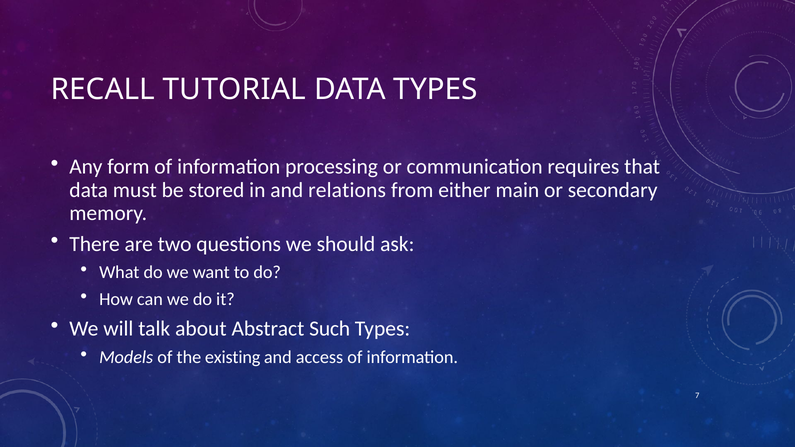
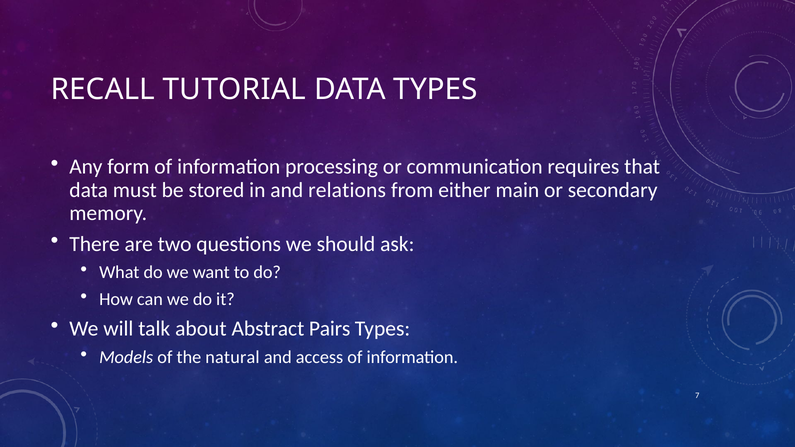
Such: Such -> Pairs
existing: existing -> natural
